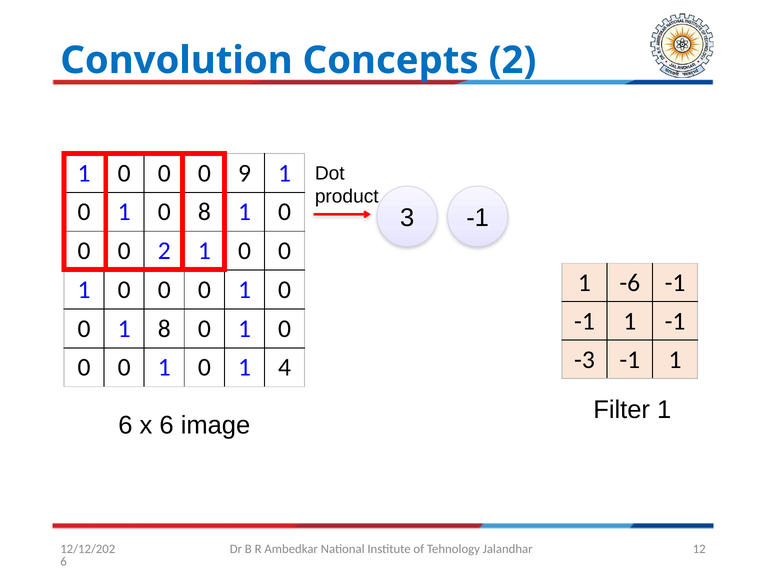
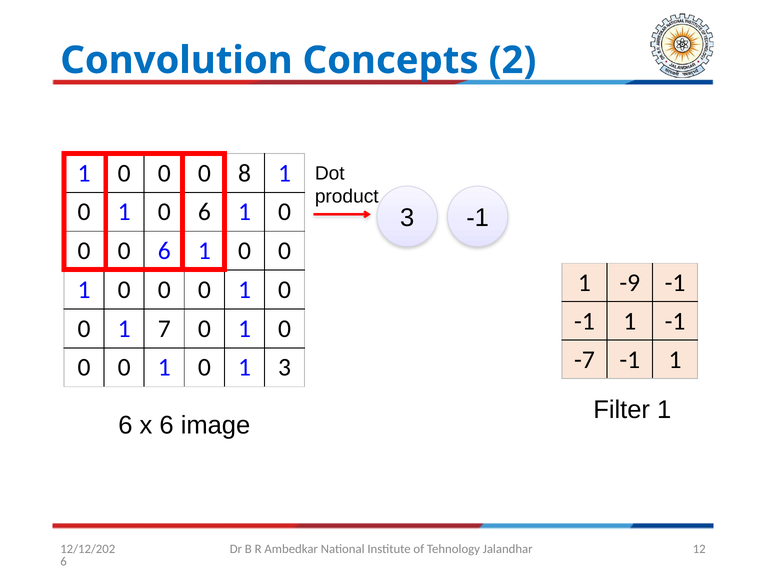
9: 9 -> 8
1 0 8: 8 -> 6
0 0 2: 2 -> 6
-6: -6 -> -9
1 8: 8 -> 7
-3: -3 -> -7
1 4: 4 -> 3
